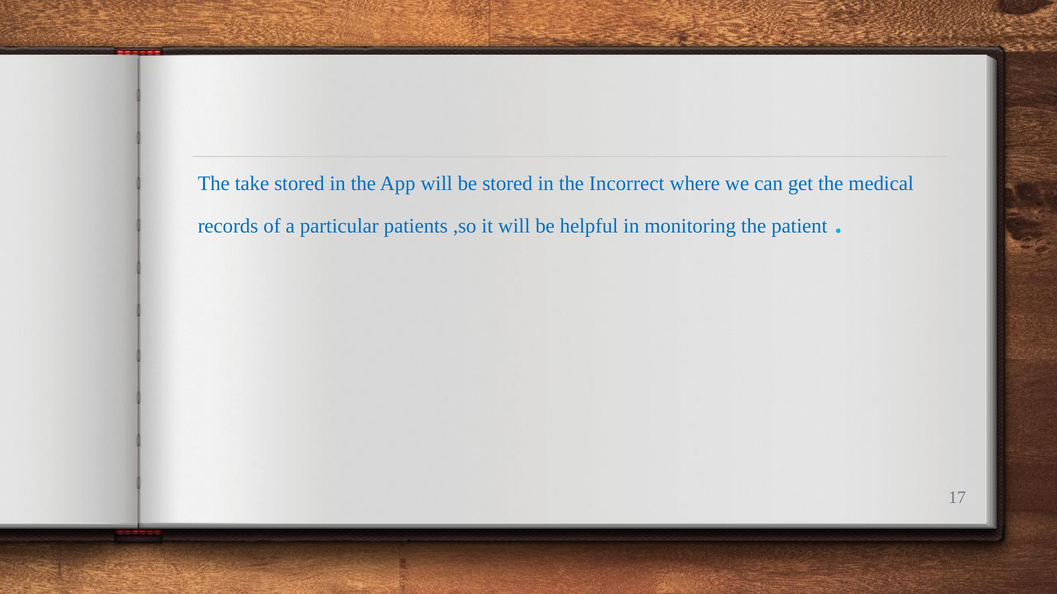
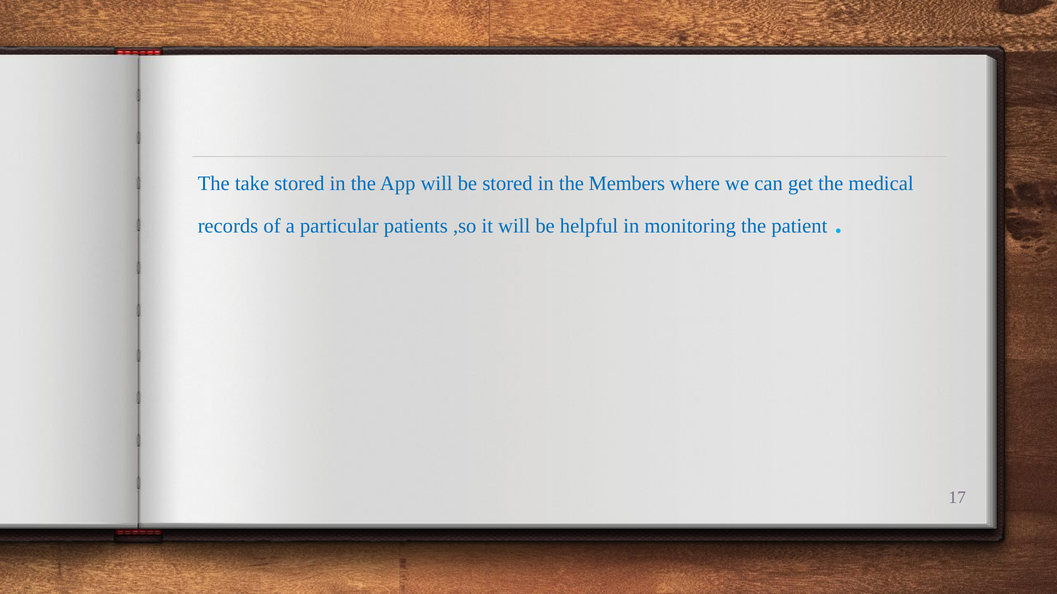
Incorrect: Incorrect -> Members
